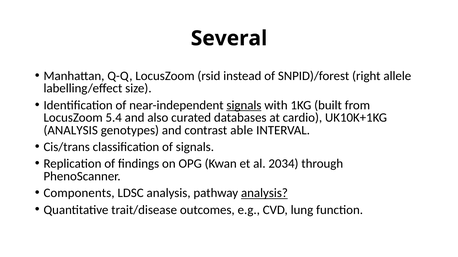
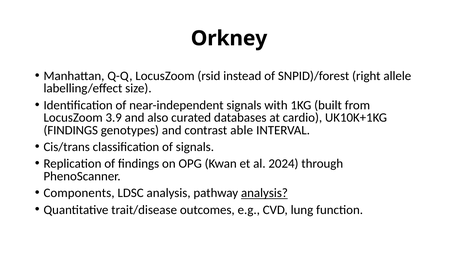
Several: Several -> Orkney
signals at (244, 105) underline: present -> none
5.4: 5.4 -> 3.9
ANALYSIS at (71, 130): ANALYSIS -> FINDINGS
2034: 2034 -> 2024
